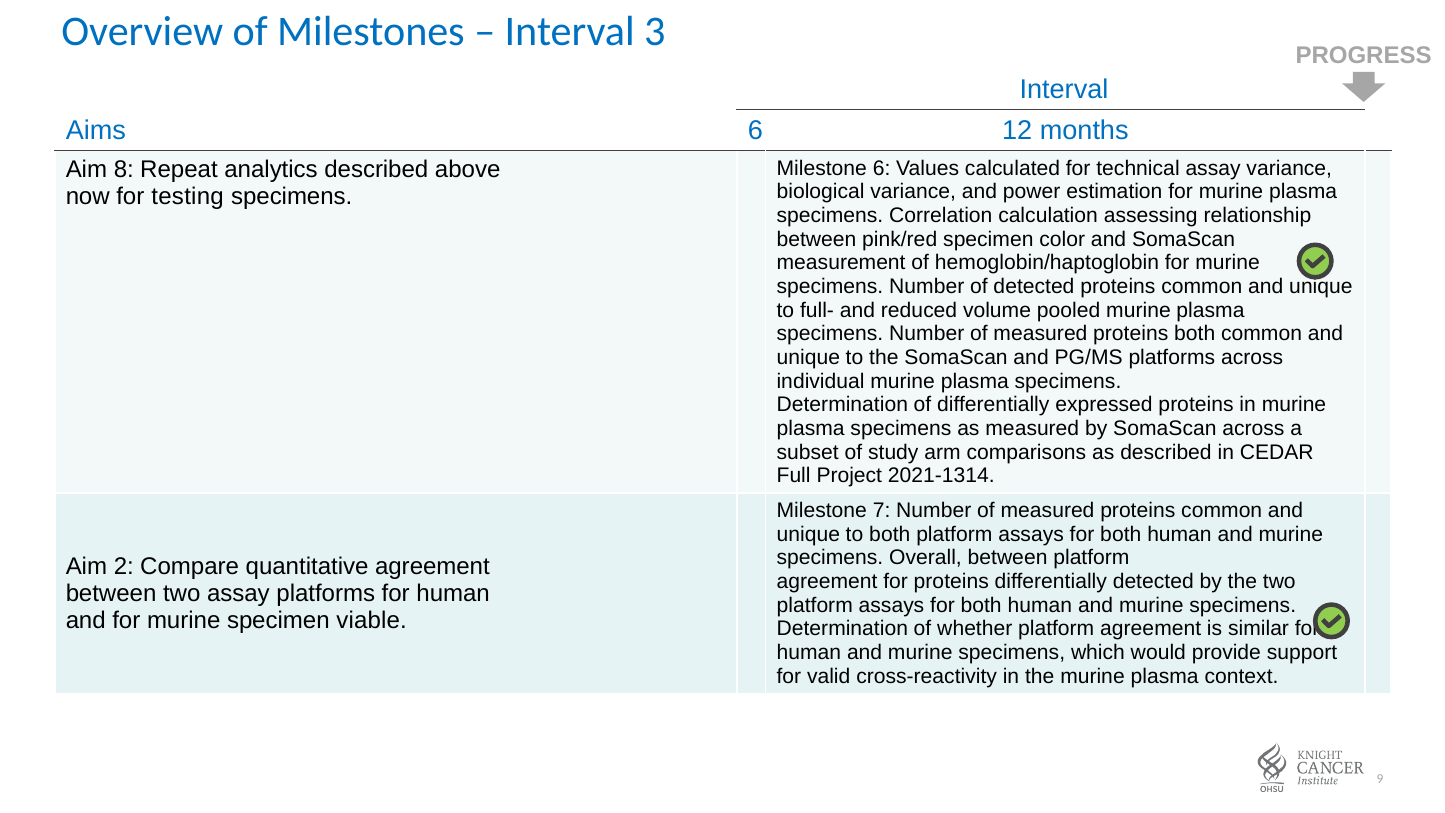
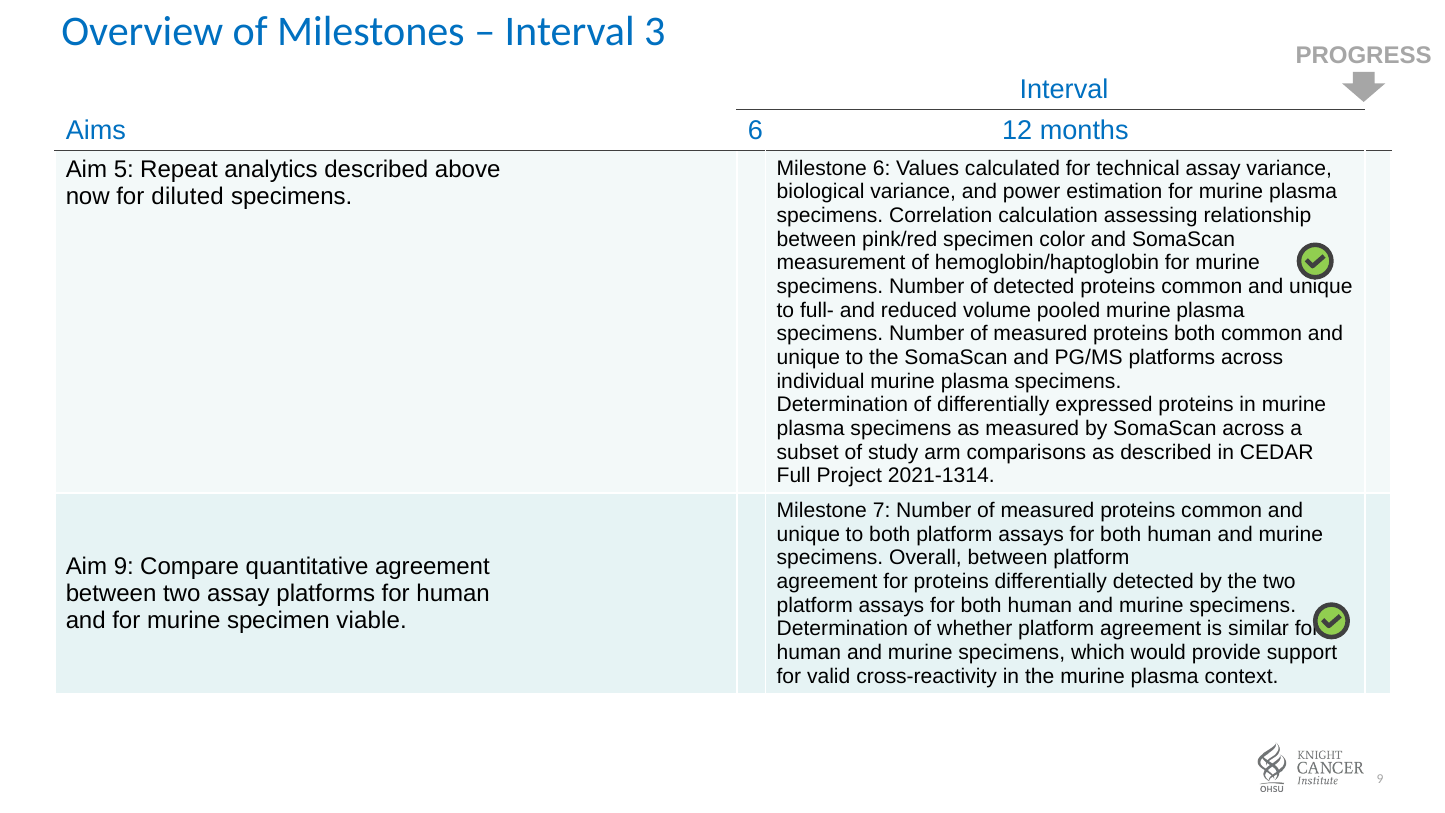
8: 8 -> 5
testing: testing -> diluted
Aim 2: 2 -> 9
